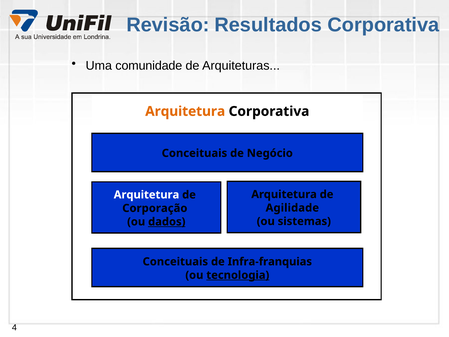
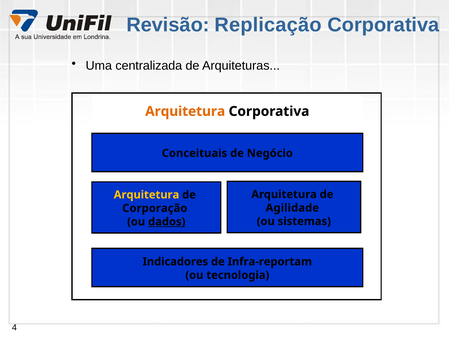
Resultados: Resultados -> Replicação
comunidade: comunidade -> centralizada
Arquitetura at (146, 195) colour: white -> yellow
Conceituais at (175, 261): Conceituais -> Indicadores
Infra-franquias: Infra-franquias -> Infra-reportam
tecnologia underline: present -> none
